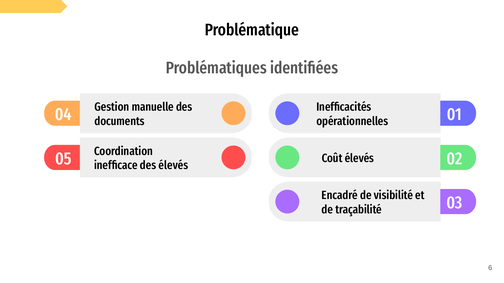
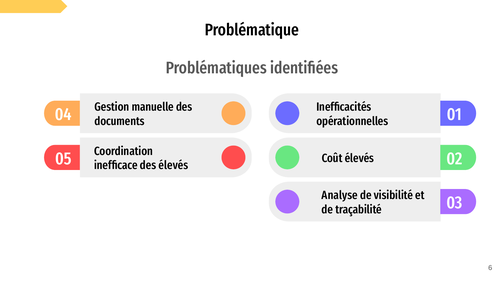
Encadré: Encadré -> Analyse
